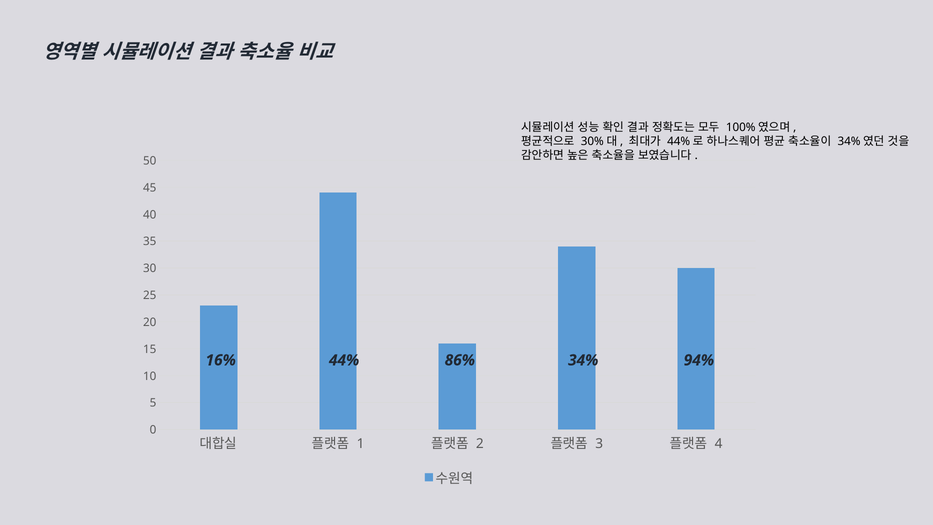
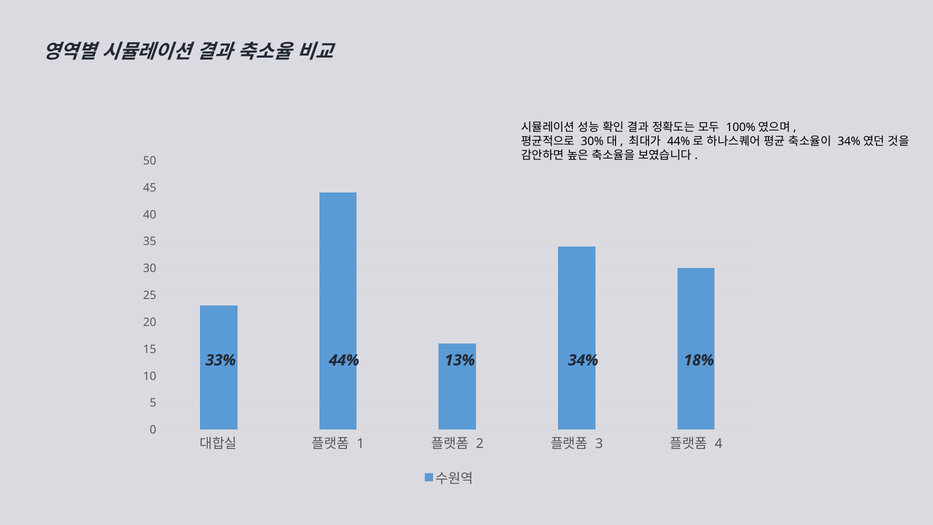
16%: 16% -> 33%
86%: 86% -> 13%
94%: 94% -> 18%
